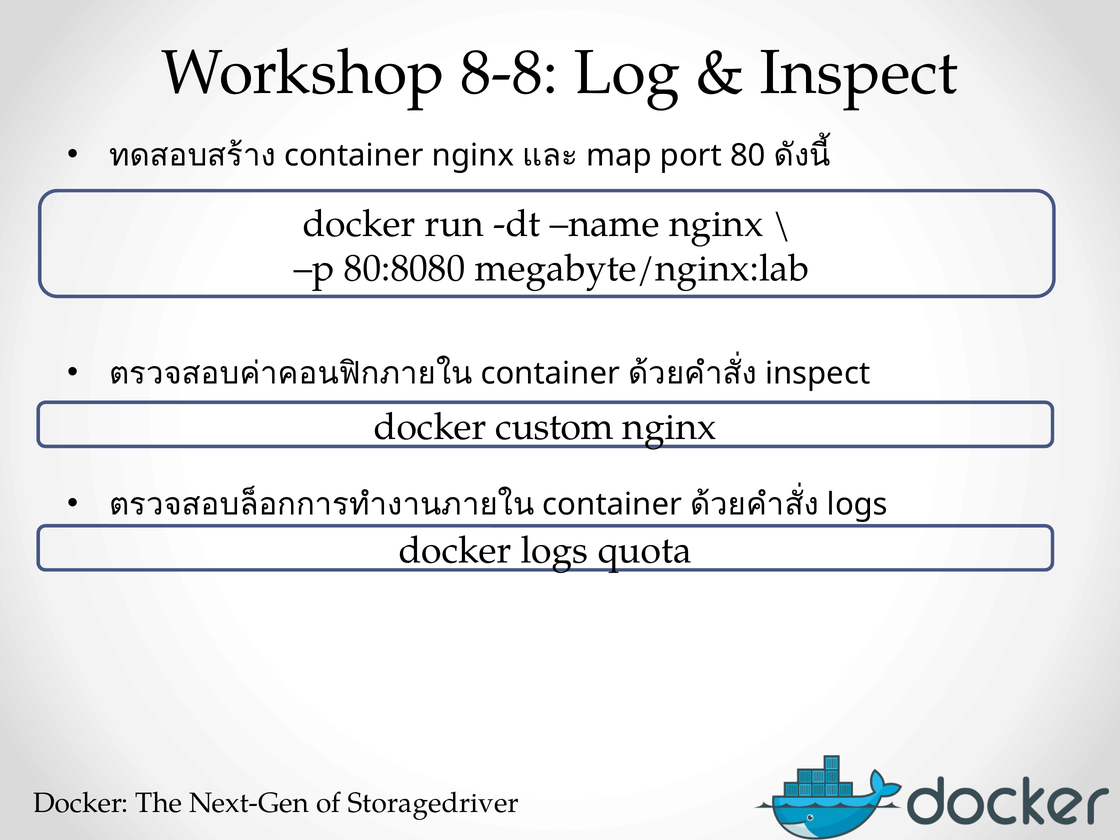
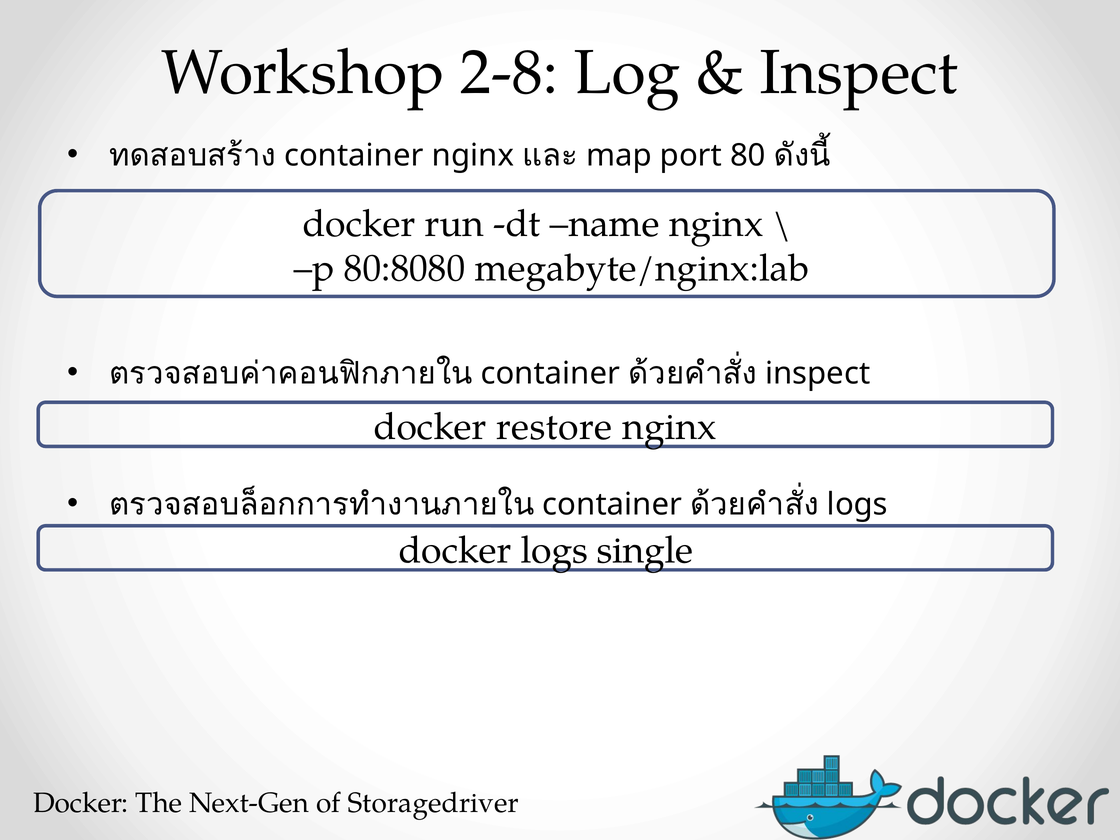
8-8: 8-8 -> 2-8
custom: custom -> restore
quota: quota -> single
